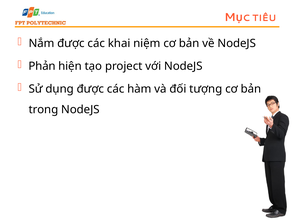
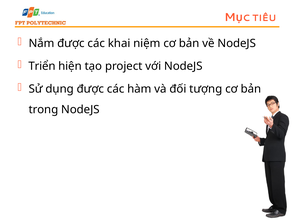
Phản: Phản -> Triển
